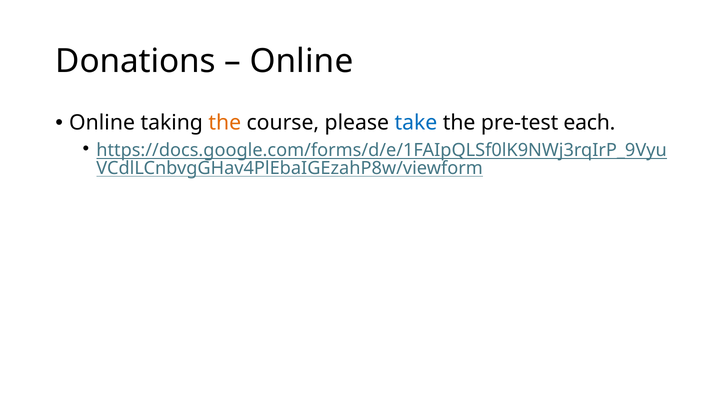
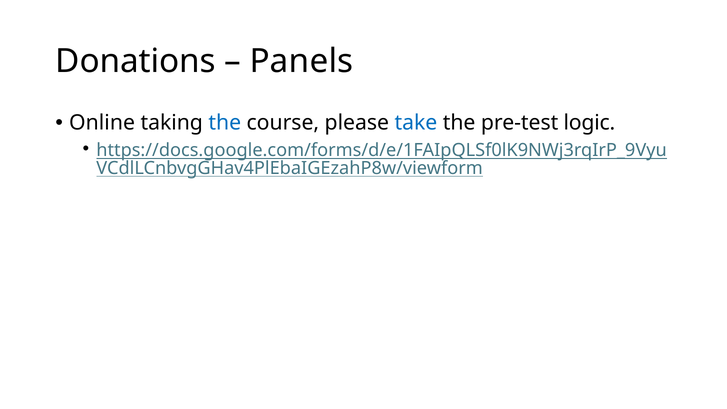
Online at (301, 61): Online -> Panels
the at (225, 123) colour: orange -> blue
each: each -> logic
